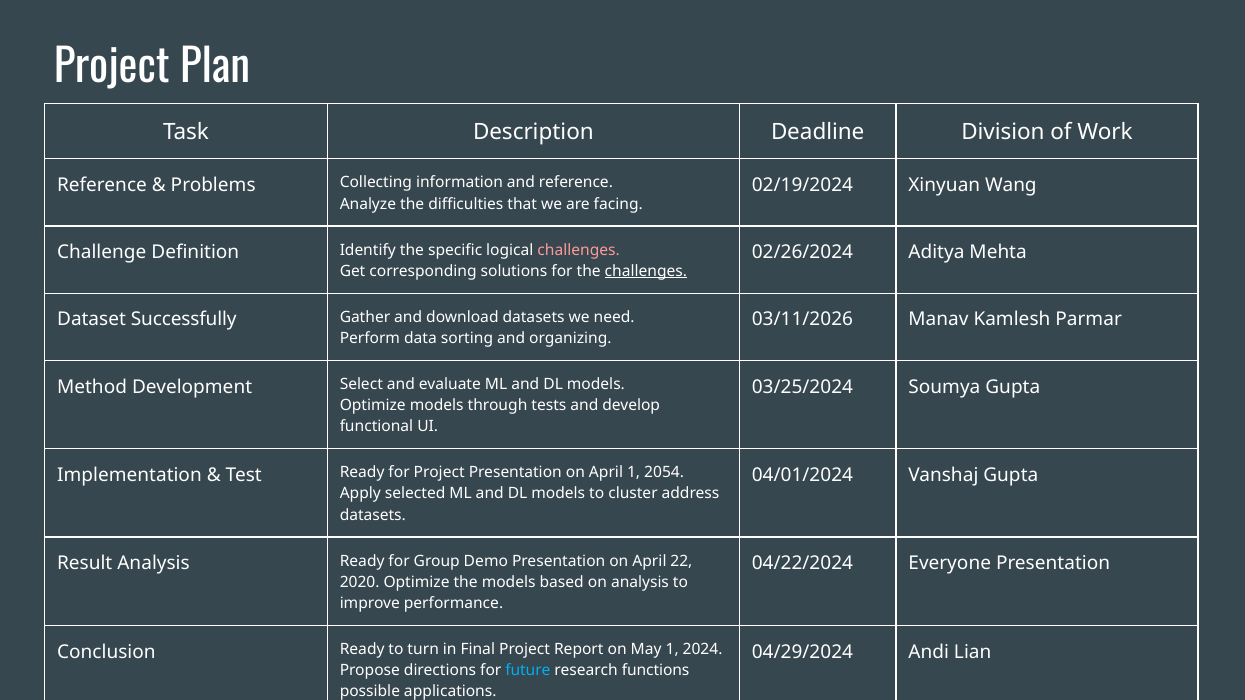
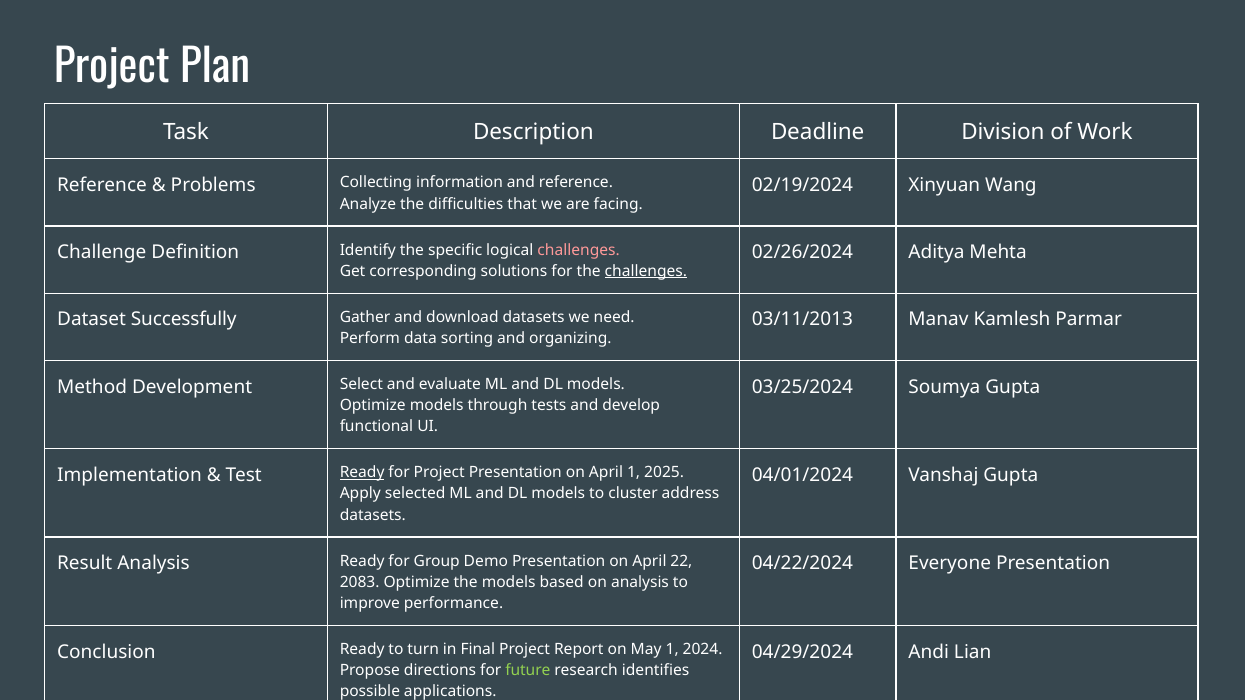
03/11/2026: 03/11/2026 -> 03/11/2013
Ready at (362, 473) underline: none -> present
2054: 2054 -> 2025
2020: 2020 -> 2083
future colour: light blue -> light green
functions: functions -> identifies
